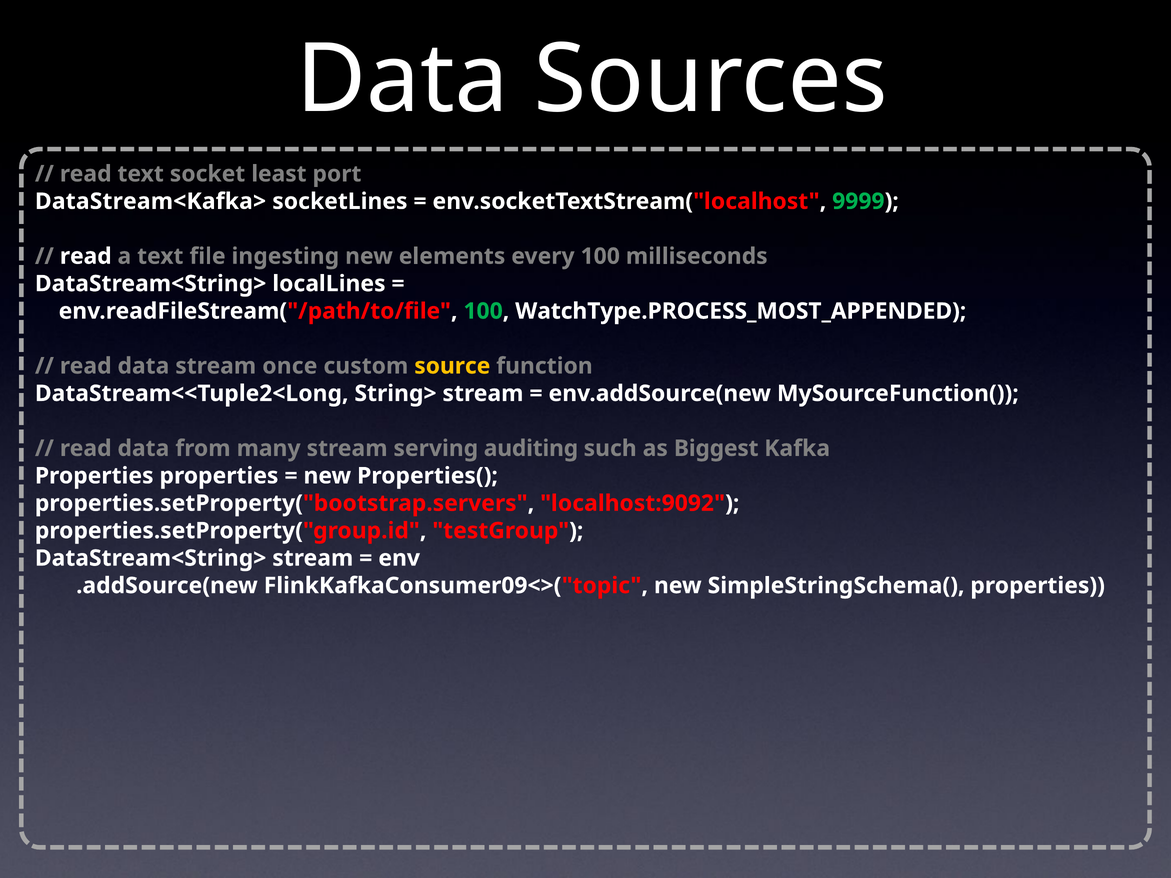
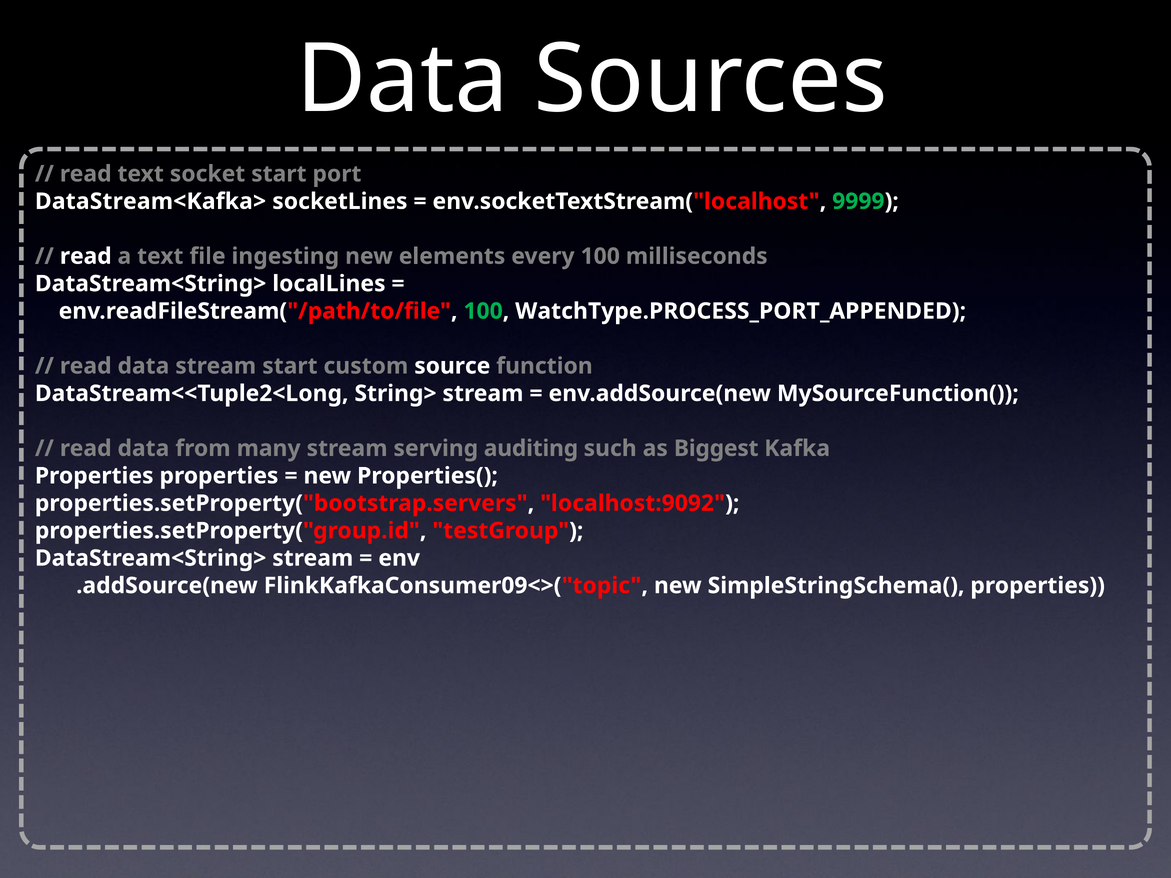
socket least: least -> start
WatchType.PROCESS_MOST_APPENDED: WatchType.PROCESS_MOST_APPENDED -> WatchType.PROCESS_PORT_APPENDED
stream once: once -> start
source colour: yellow -> white
